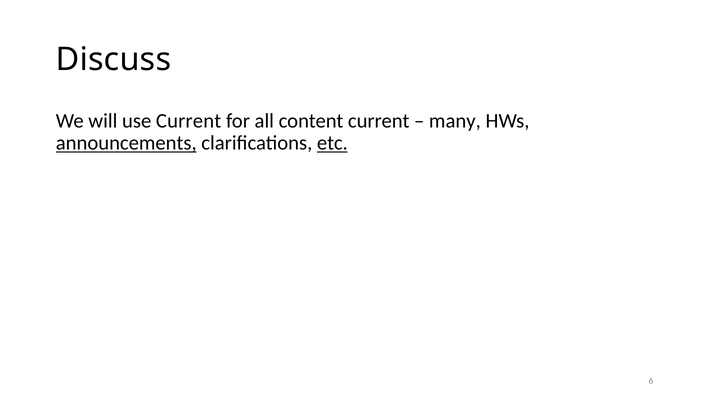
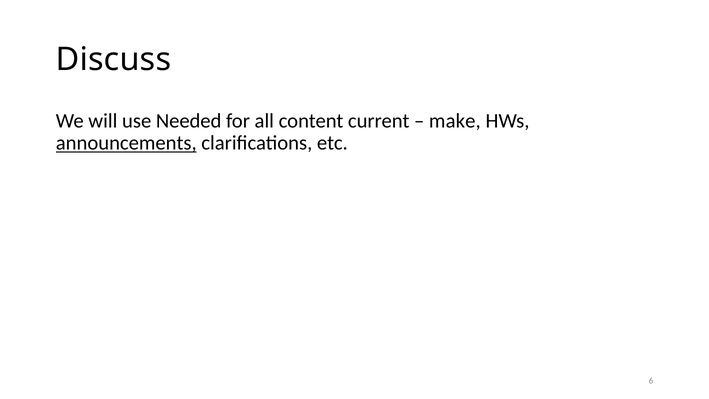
use Current: Current -> Needed
many: many -> make
etc underline: present -> none
